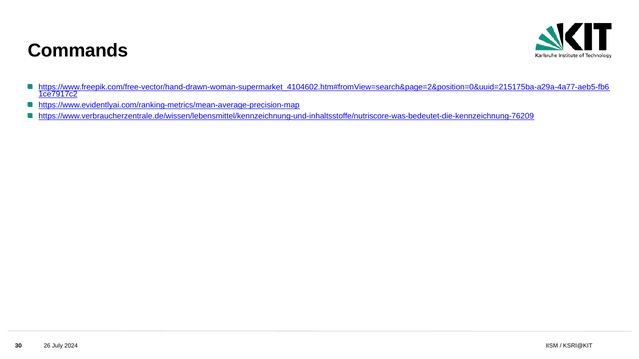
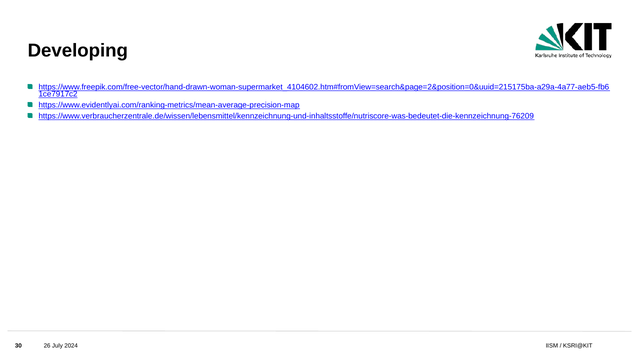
Commands: Commands -> Developing
